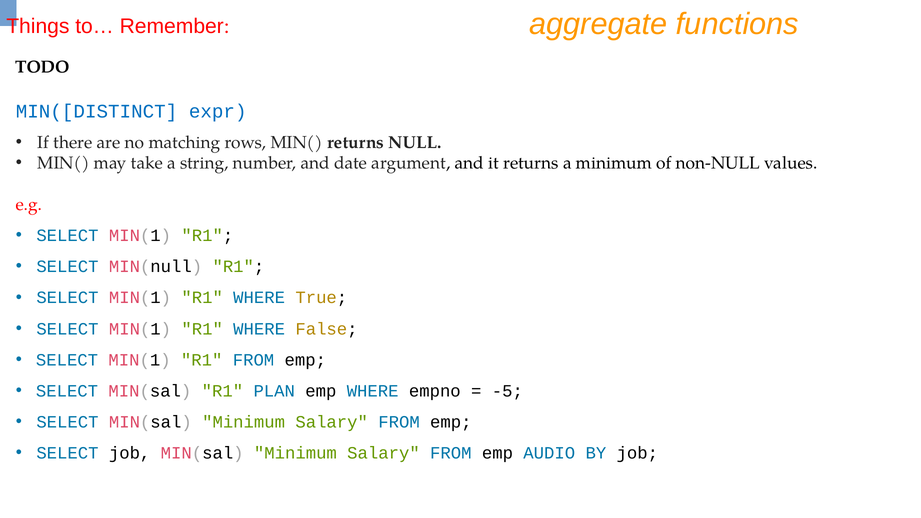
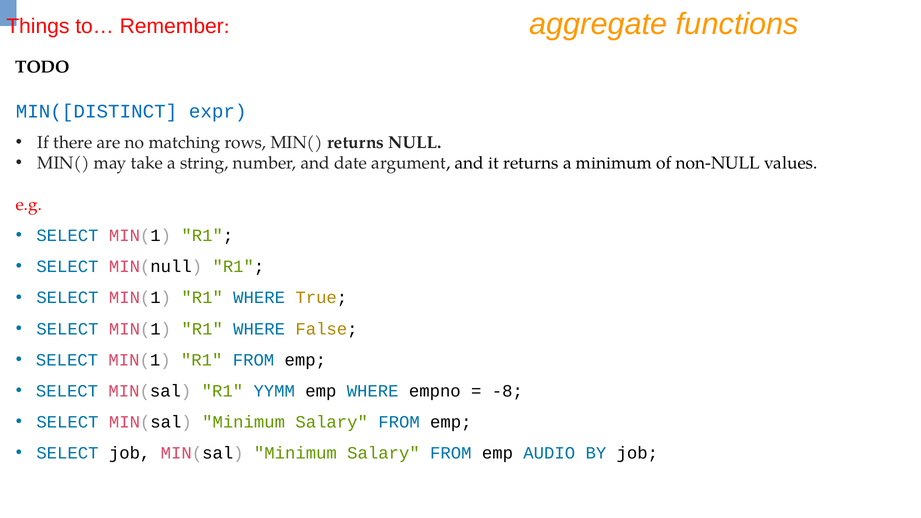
PLAN: PLAN -> YYMM
-5: -5 -> -8
